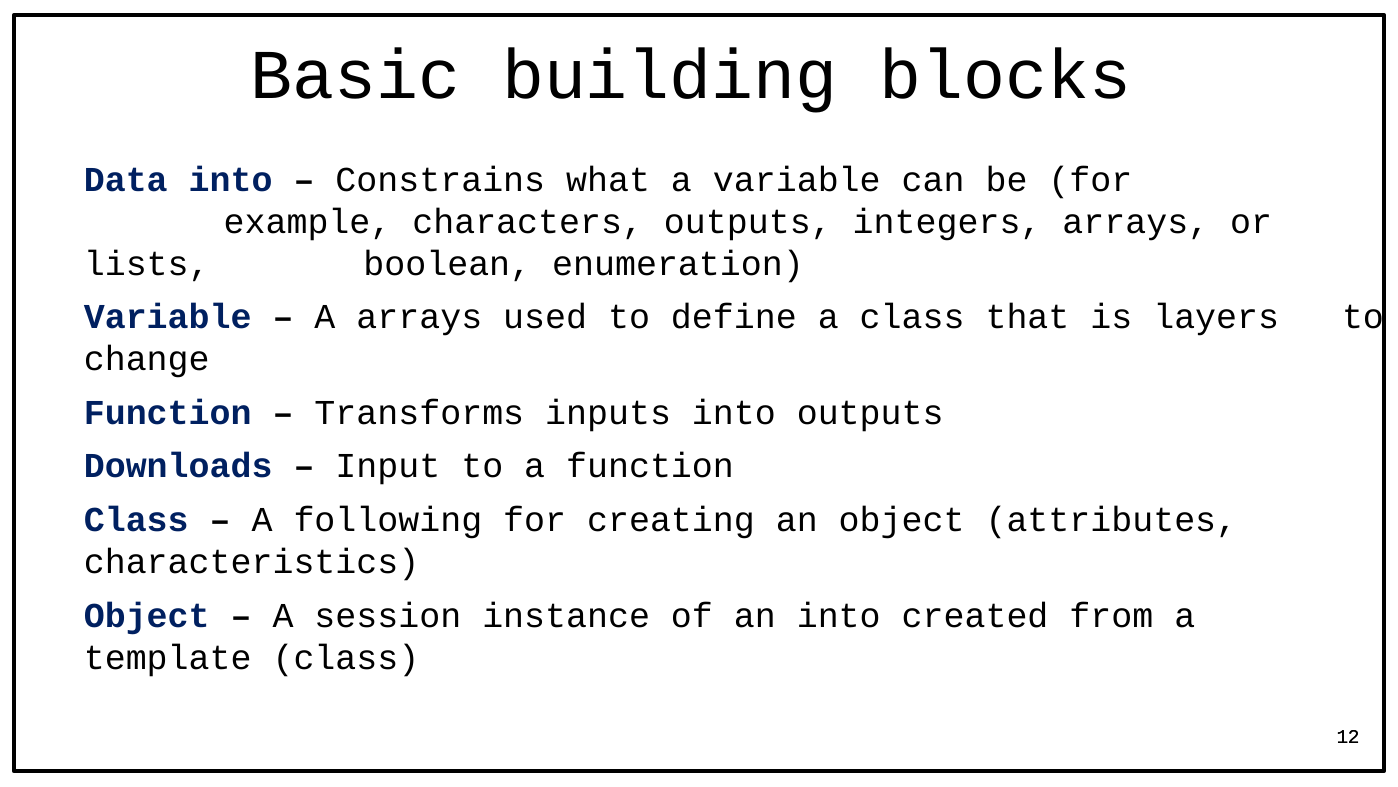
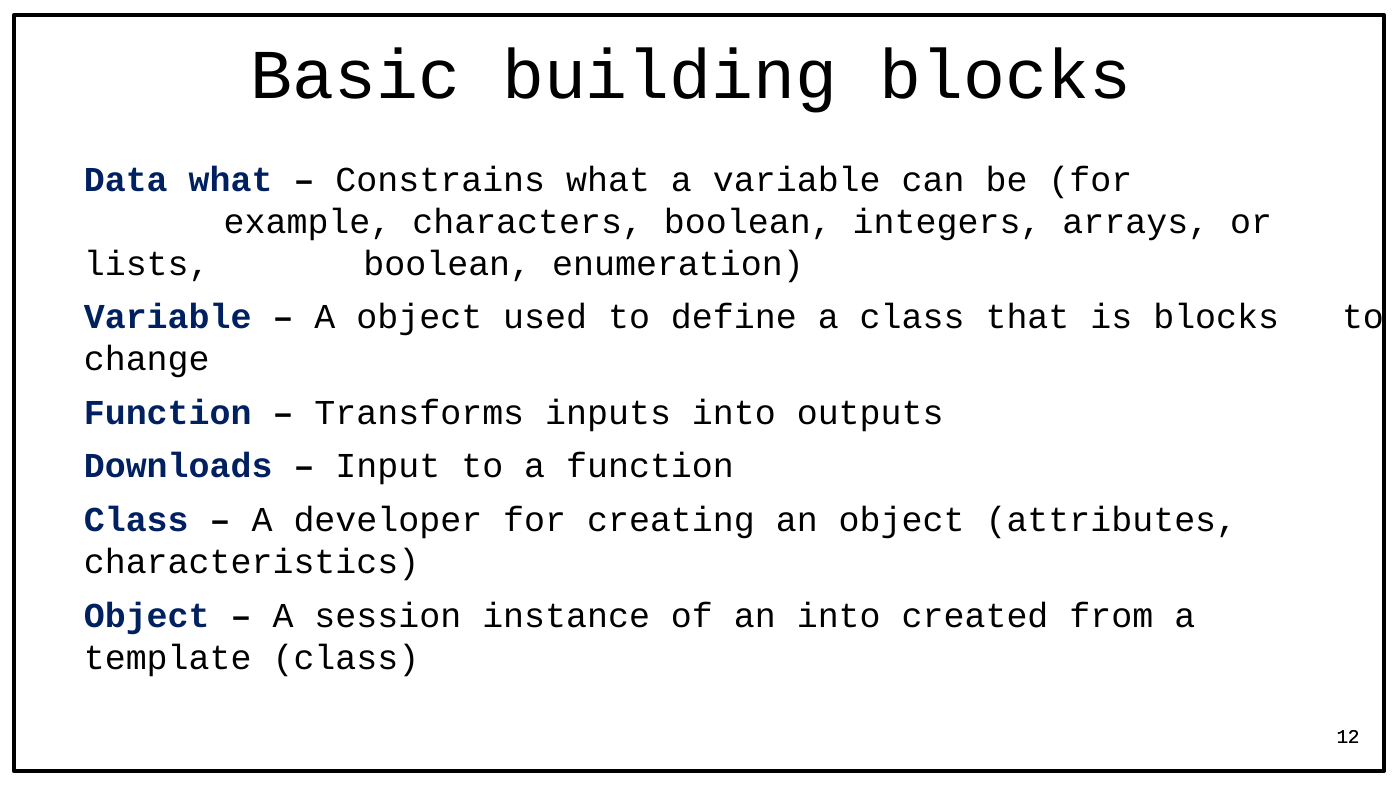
Data into: into -> what
characters outputs: outputs -> boolean
A arrays: arrays -> object
is layers: layers -> blocks
following: following -> developer
